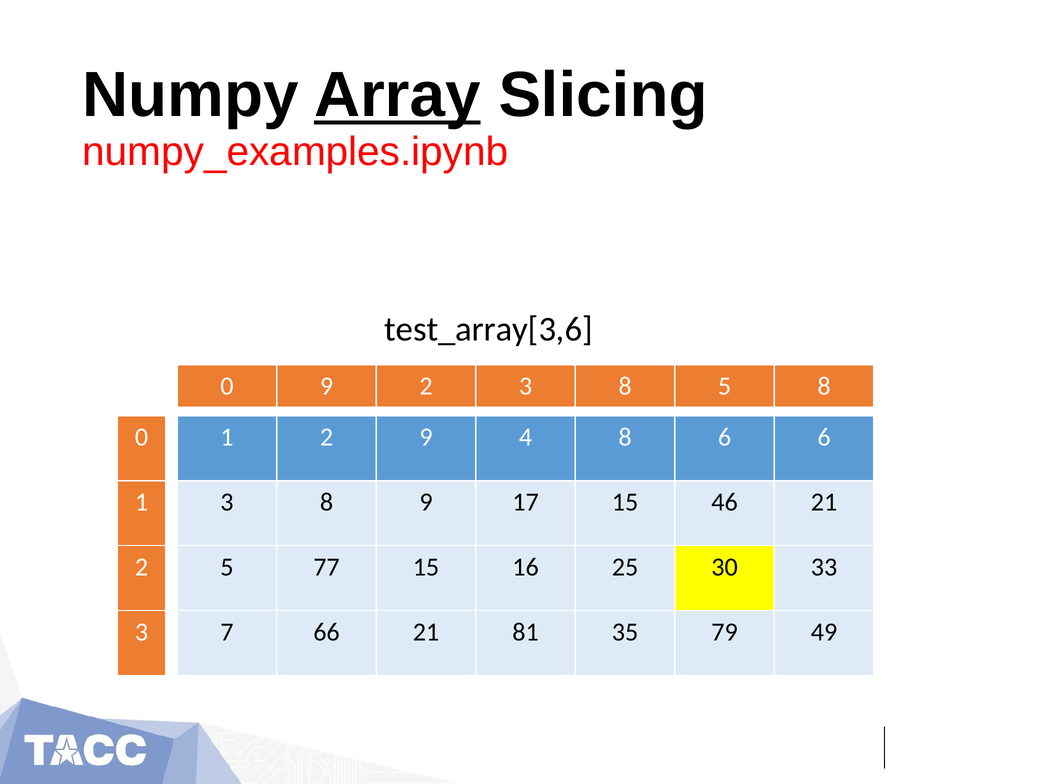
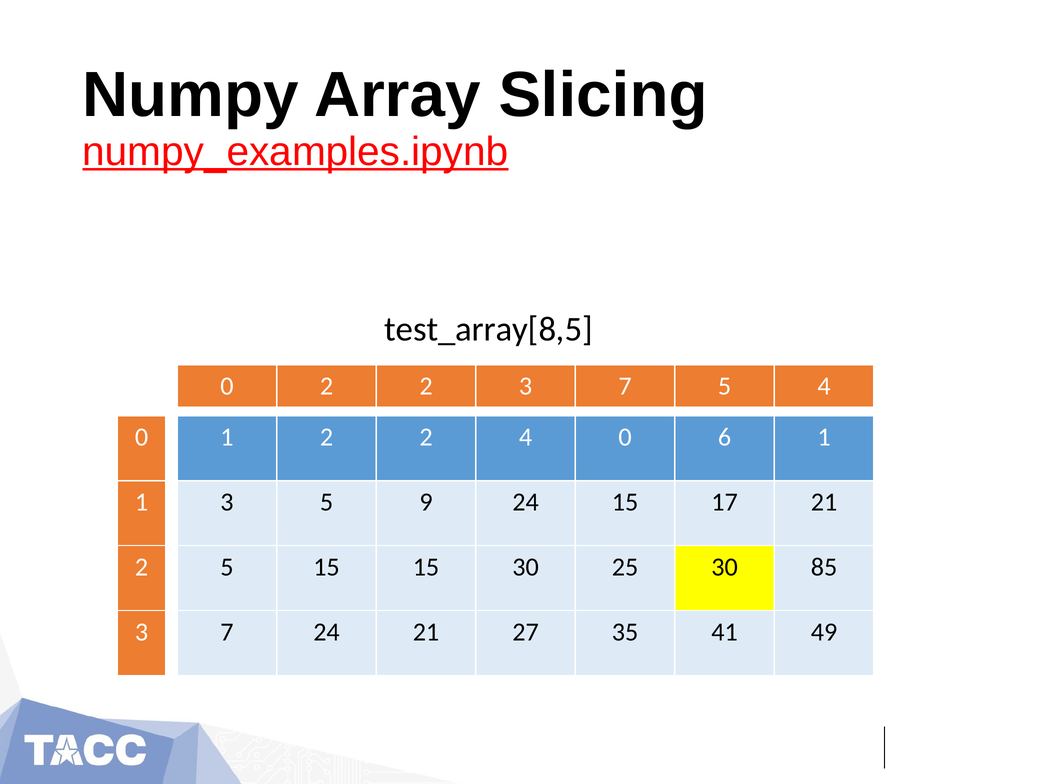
Array underline: present -> none
numpy_examples.ipynb underline: none -> present
test_array[3,6: test_array[3,6 -> test_array[8,5
0 9: 9 -> 2
2 3 8: 8 -> 7
5 8: 8 -> 4
1 2 9: 9 -> 2
8 at (625, 437): 8 -> 0
6 6: 6 -> 1
8 at (326, 502): 8 -> 5
9 17: 17 -> 24
46: 46 -> 17
5 77: 77 -> 15
15 16: 16 -> 30
33: 33 -> 85
7 66: 66 -> 24
81: 81 -> 27
79: 79 -> 41
